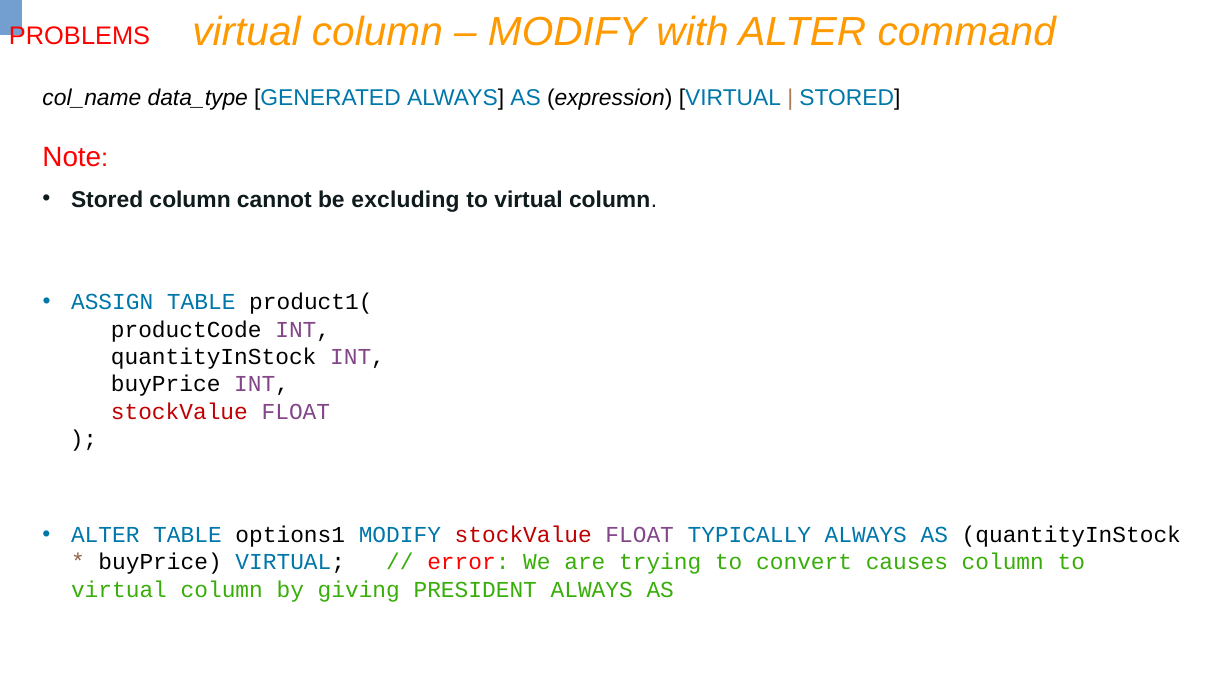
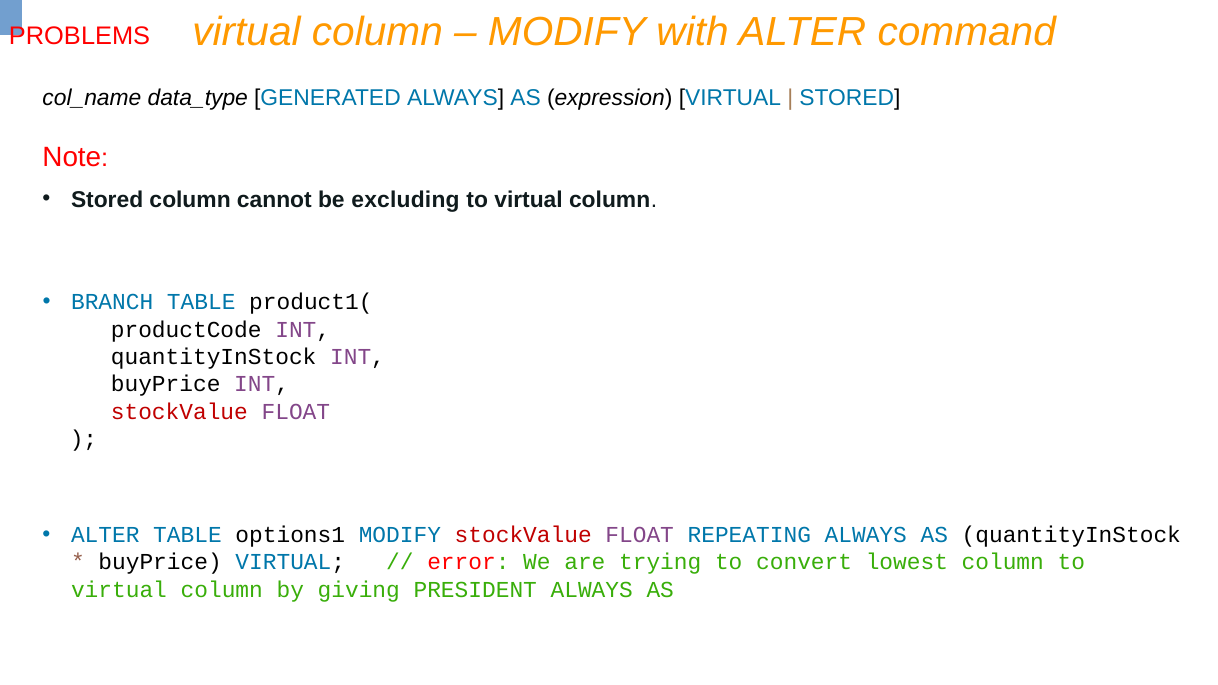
ASSIGN: ASSIGN -> BRANCH
TYPICALLY: TYPICALLY -> REPEATING
causes: causes -> lowest
